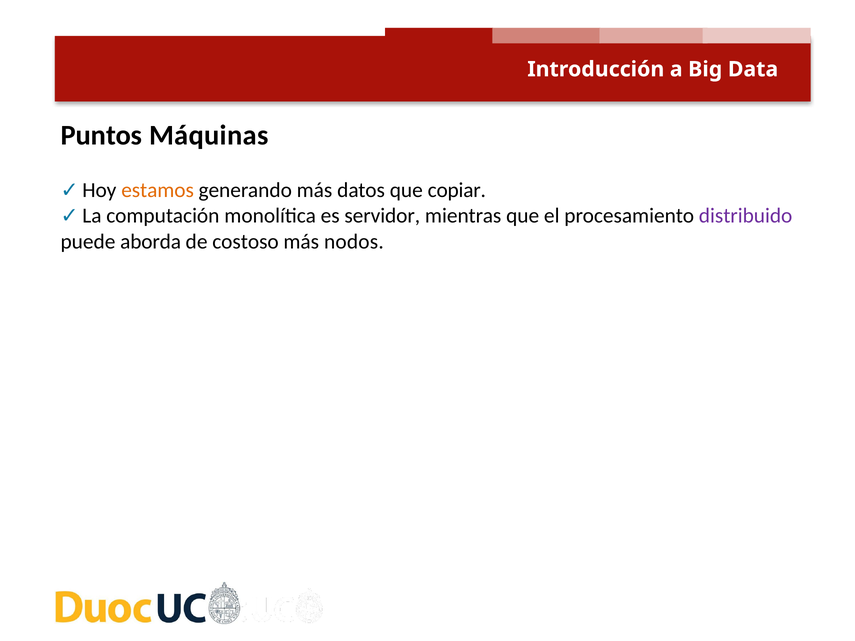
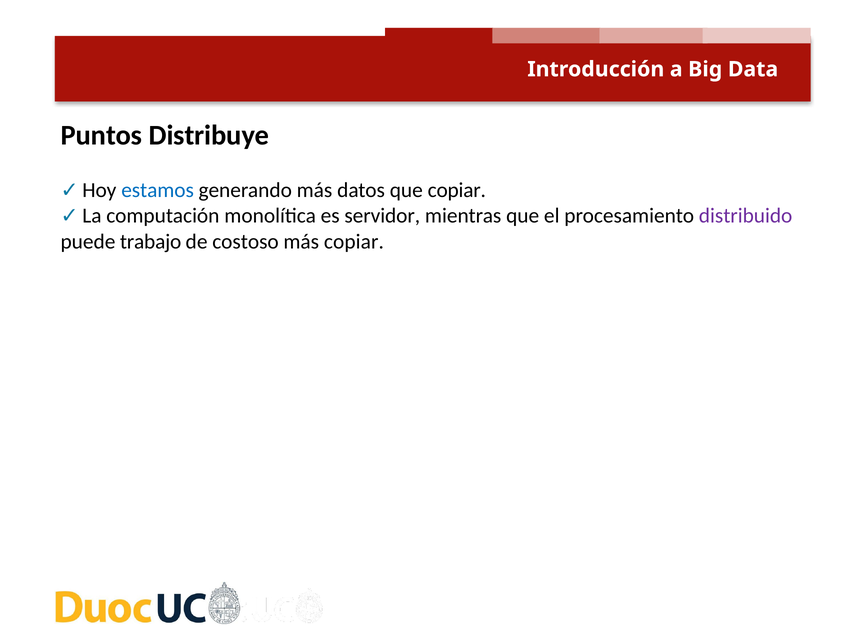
Máquinas: Máquinas -> Distribuye
estamos colour: orange -> blue
aborda: aborda -> trabajo
más nodos: nodos -> copiar
